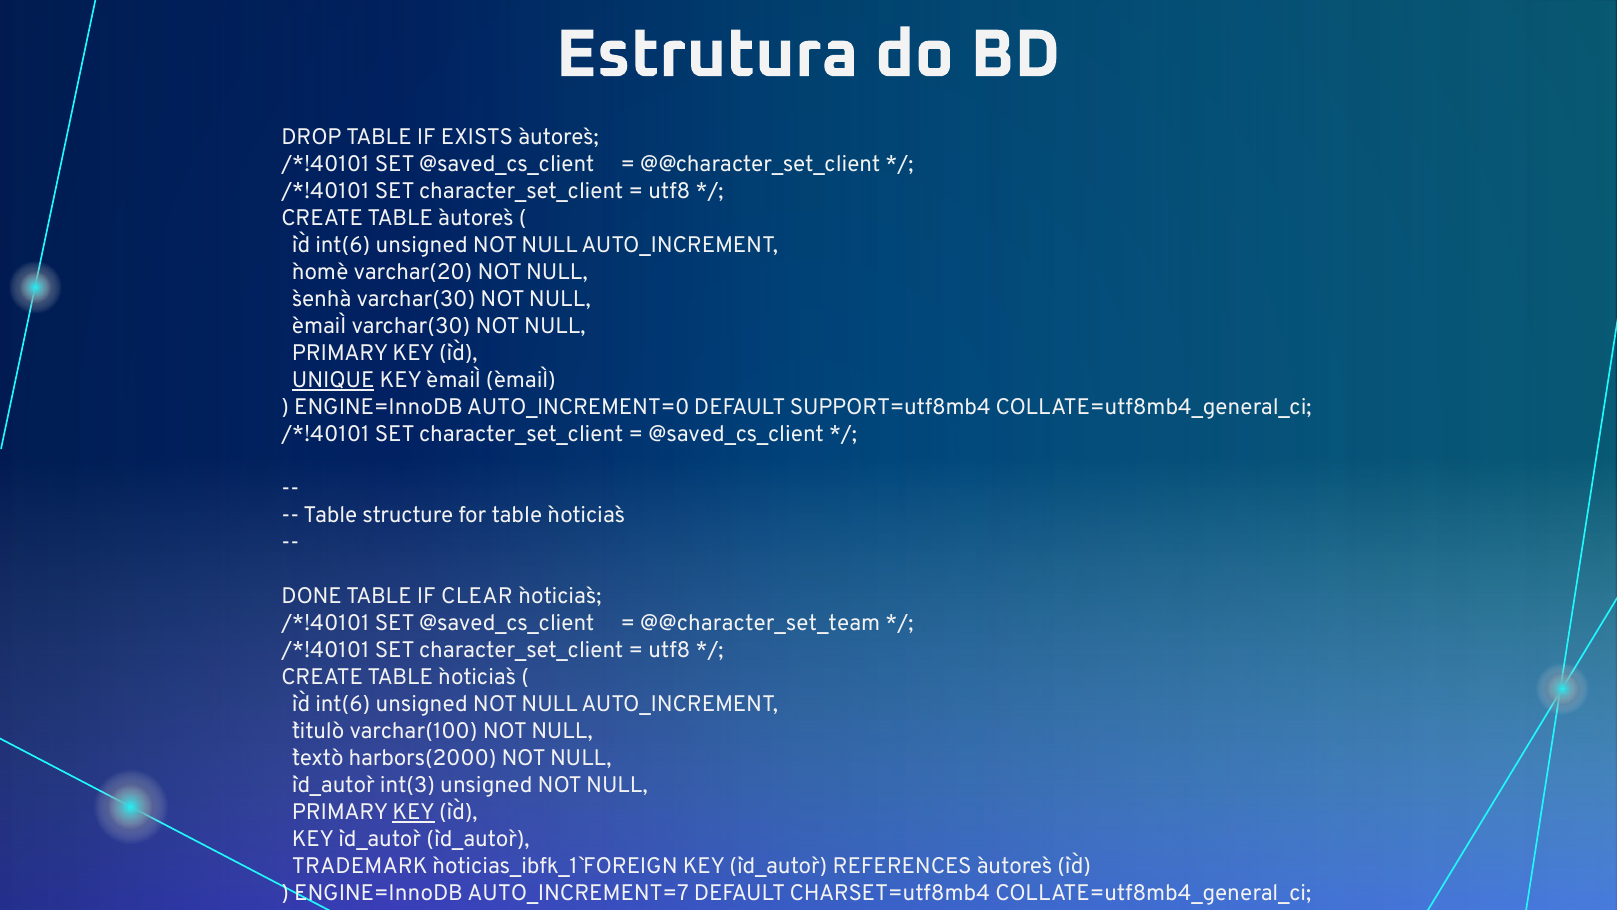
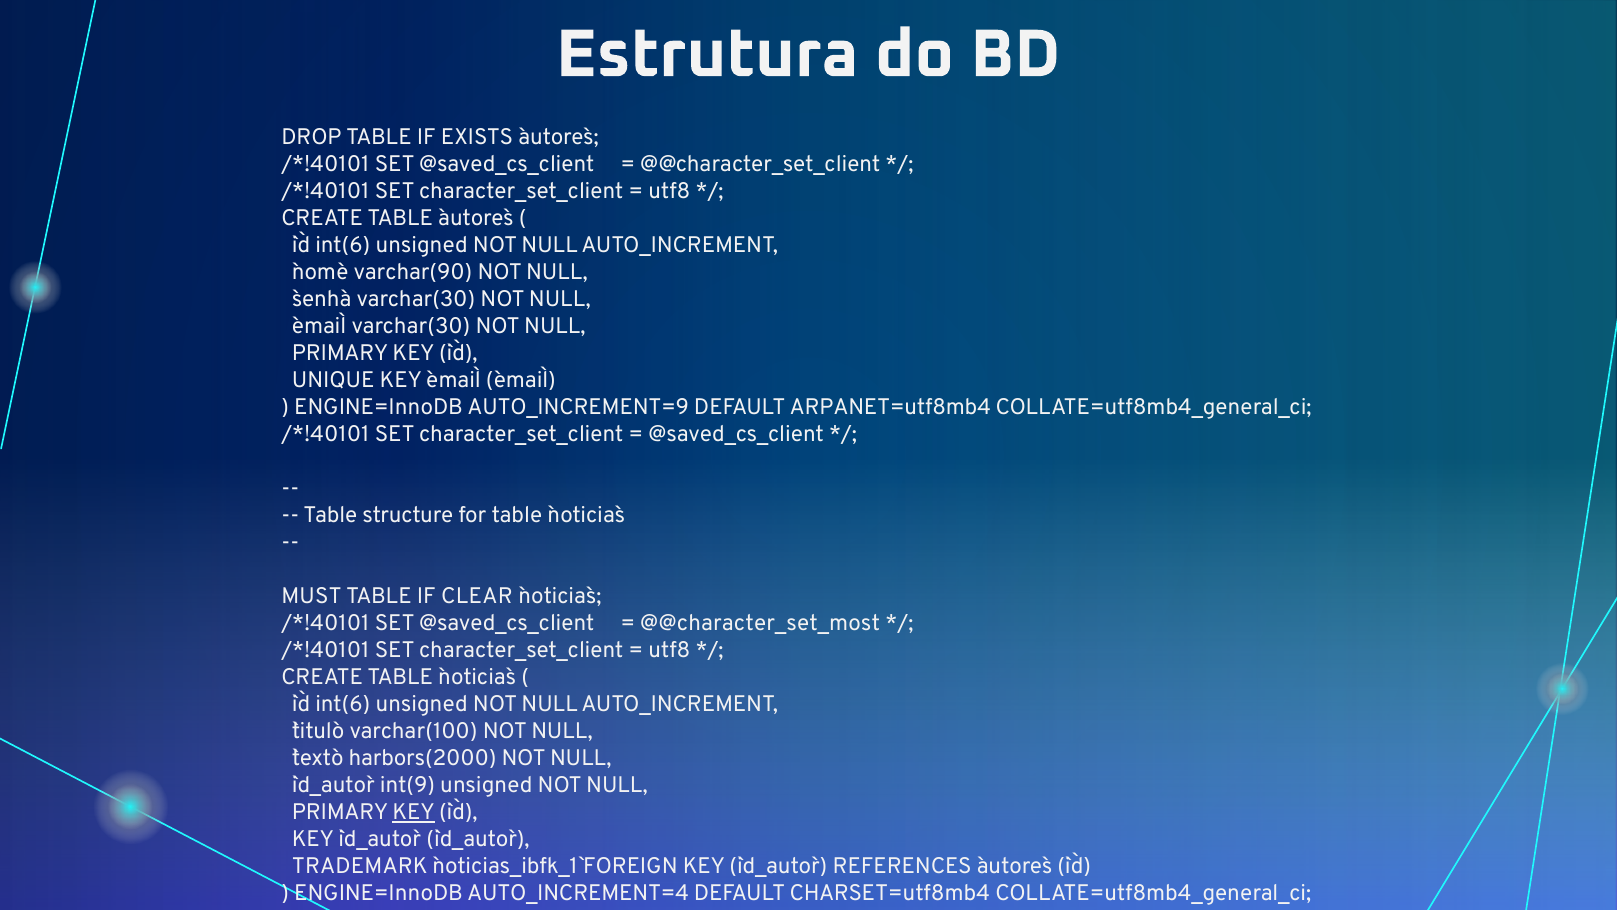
varchar(20: varchar(20 -> varchar(90
UNIQUE underline: present -> none
AUTO_INCREMENT=0: AUTO_INCREMENT=0 -> AUTO_INCREMENT=9
SUPPORT=utf8mb4: SUPPORT=utf8mb4 -> ARPANET=utf8mb4
DONE: DONE -> MUST
@@character_set_team: @@character_set_team -> @@character_set_most
int(3: int(3 -> int(9
AUTO_INCREMENT=7: AUTO_INCREMENT=7 -> AUTO_INCREMENT=4
